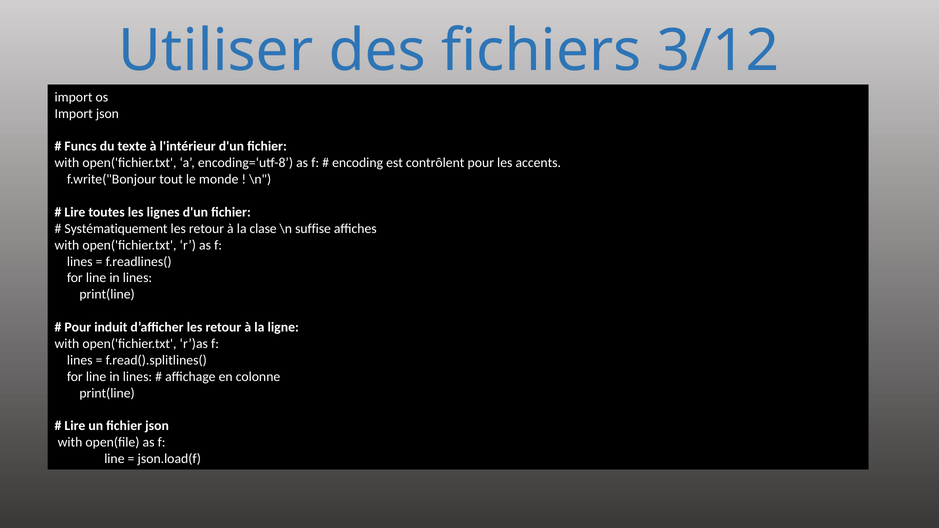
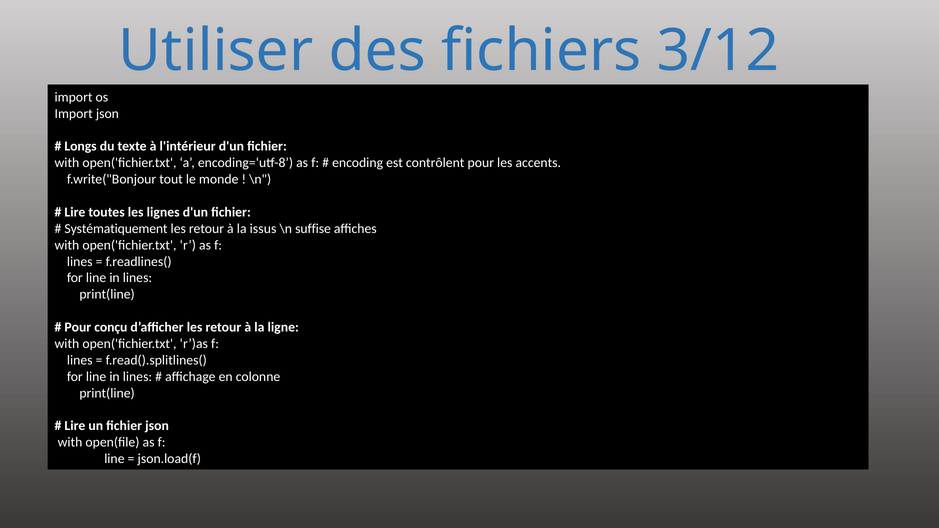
Funcs: Funcs -> Longs
clase: clase -> issus
induit: induit -> conçu
